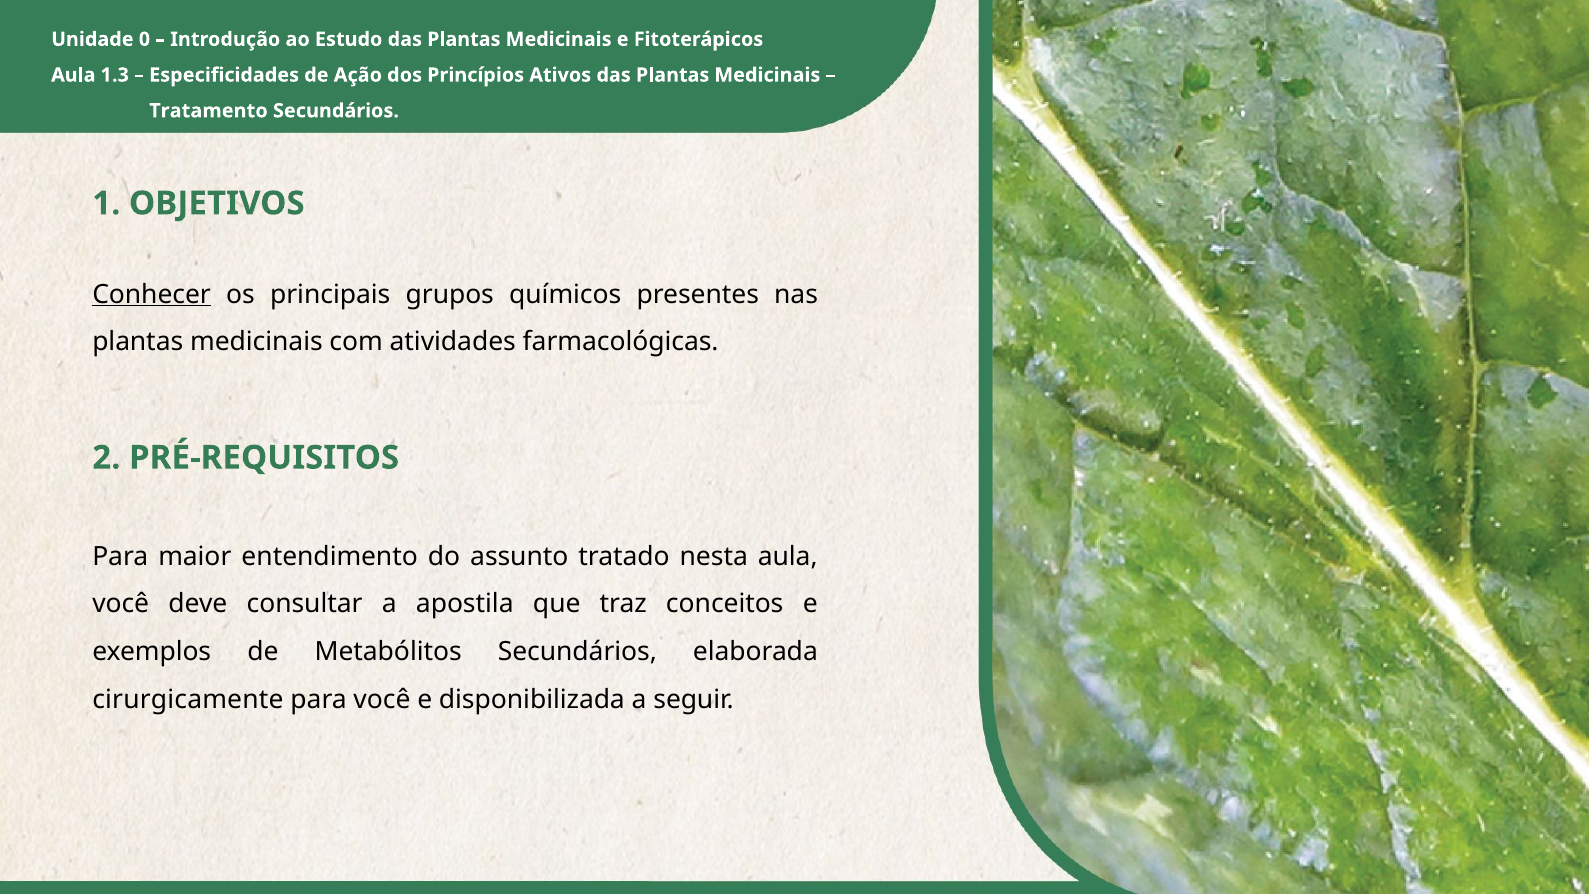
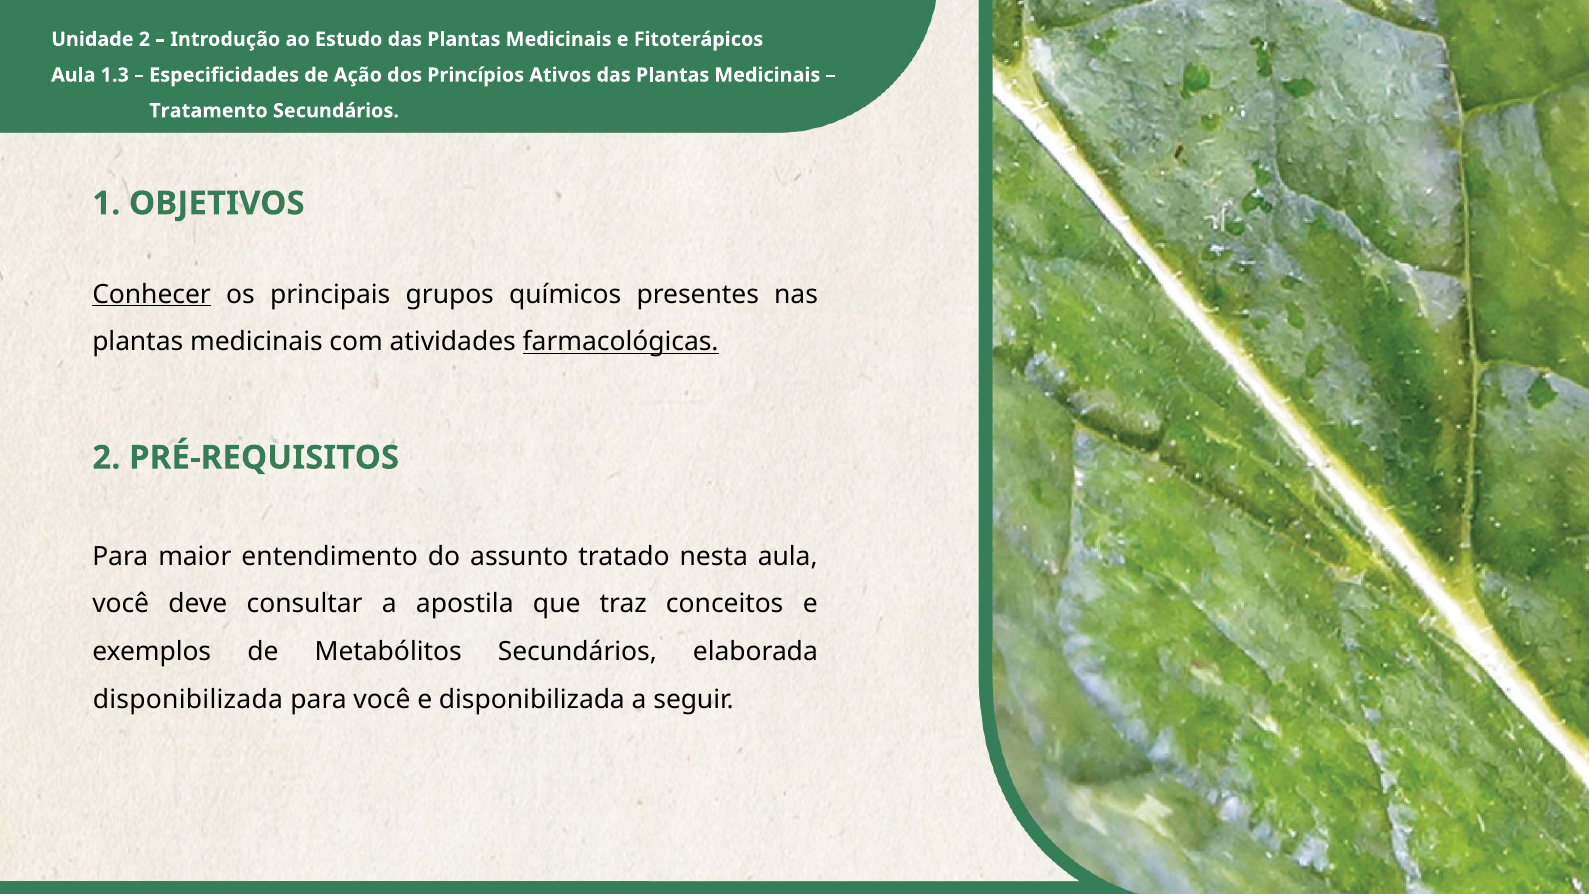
0 at (144, 39): 0 -> 2
farmacológicas underline: none -> present
cirurgicamente at (188, 699): cirurgicamente -> disponibilizada
